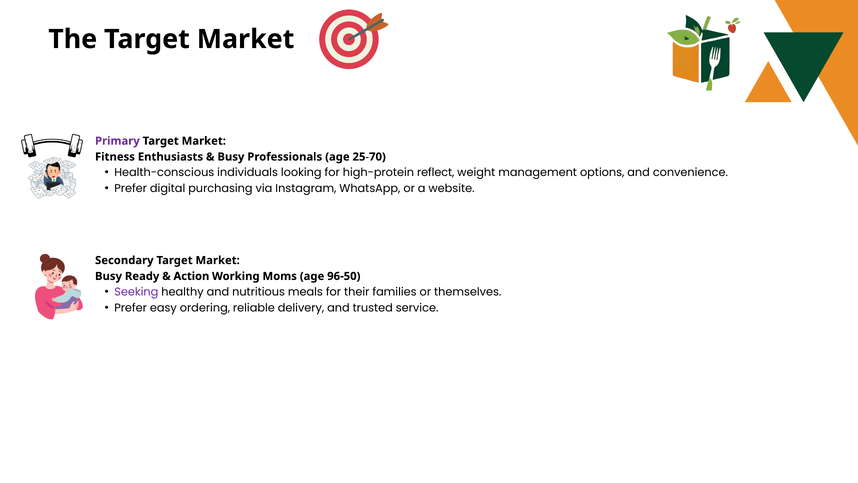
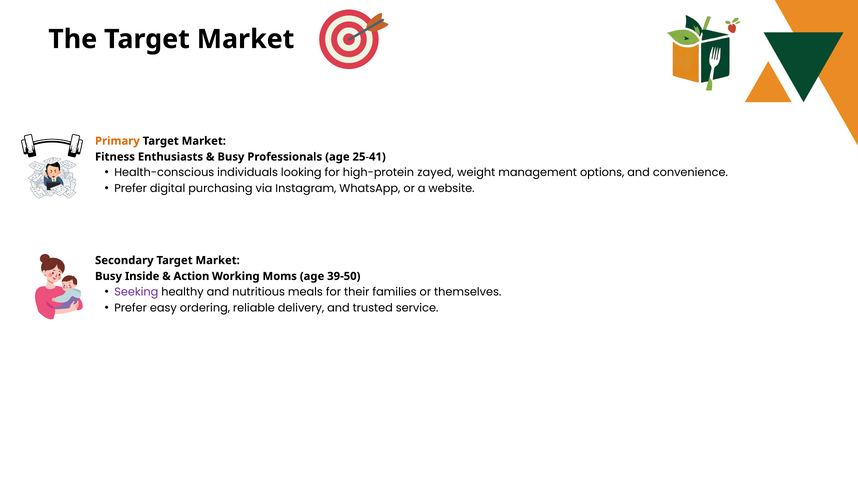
Primary colour: purple -> orange
25-70: 25-70 -> 25-41
reflect: reflect -> zayed
Ready: Ready -> Inside
96-50: 96-50 -> 39-50
